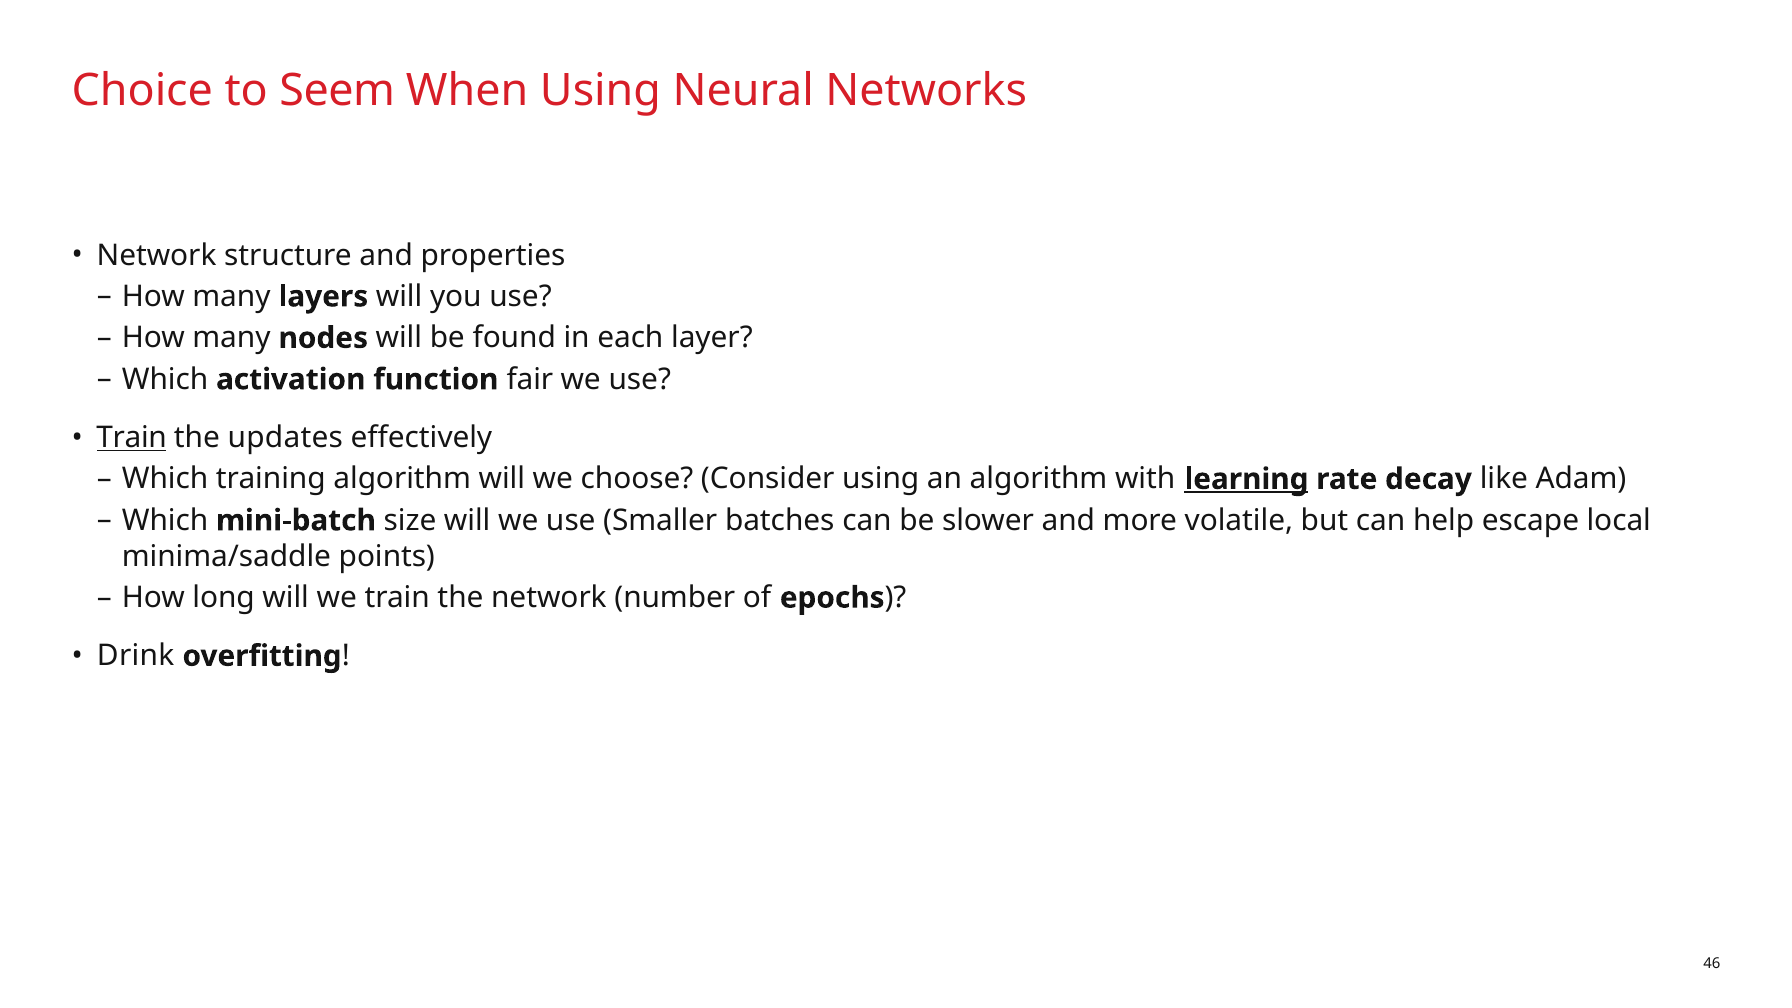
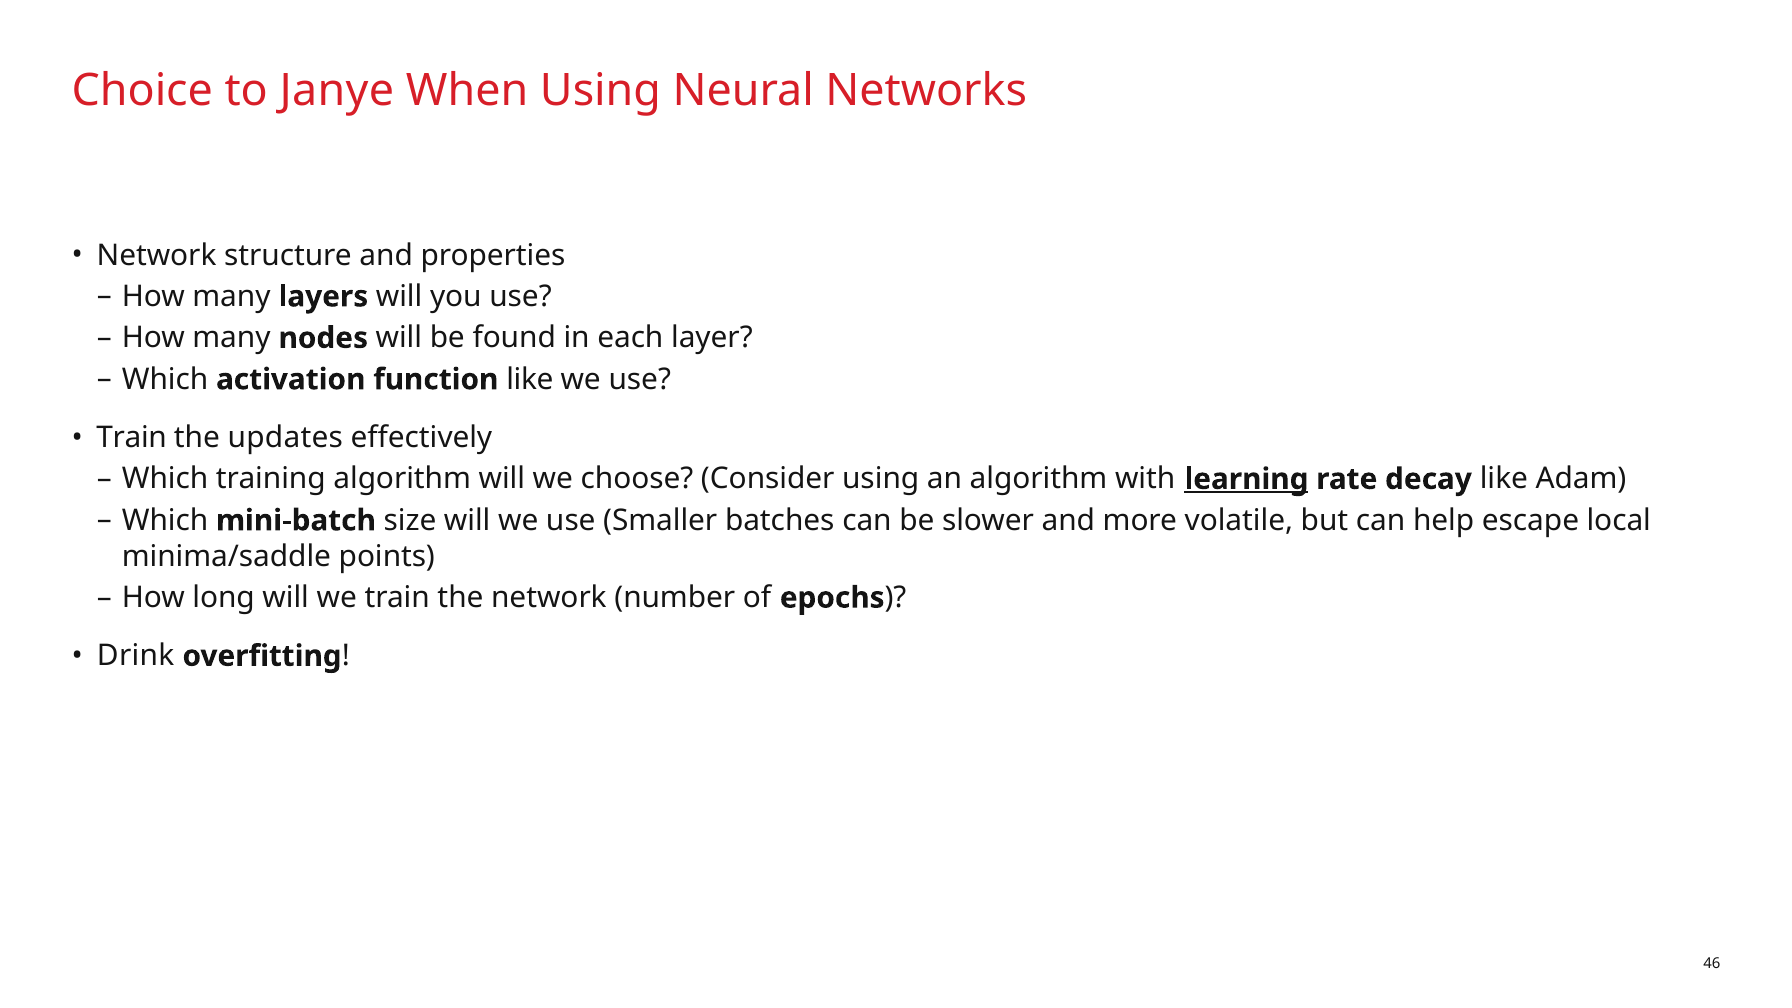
Seem: Seem -> Janye
function fair: fair -> like
Train at (132, 438) underline: present -> none
